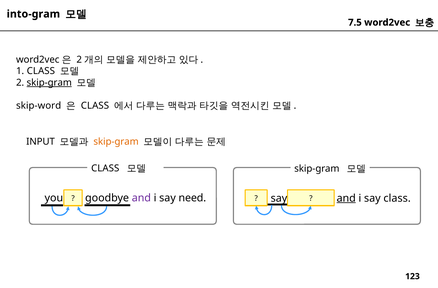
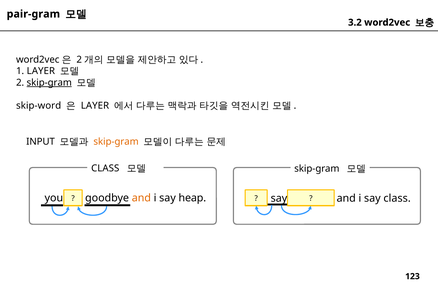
into-gram: into-gram -> pair-gram
7.5: 7.5 -> 3.2
1 CLASS: CLASS -> LAYER
CLASS at (95, 106): CLASS -> LAYER
and at (141, 198) colour: purple -> orange
need: need -> heap
and at (346, 198) underline: present -> none
